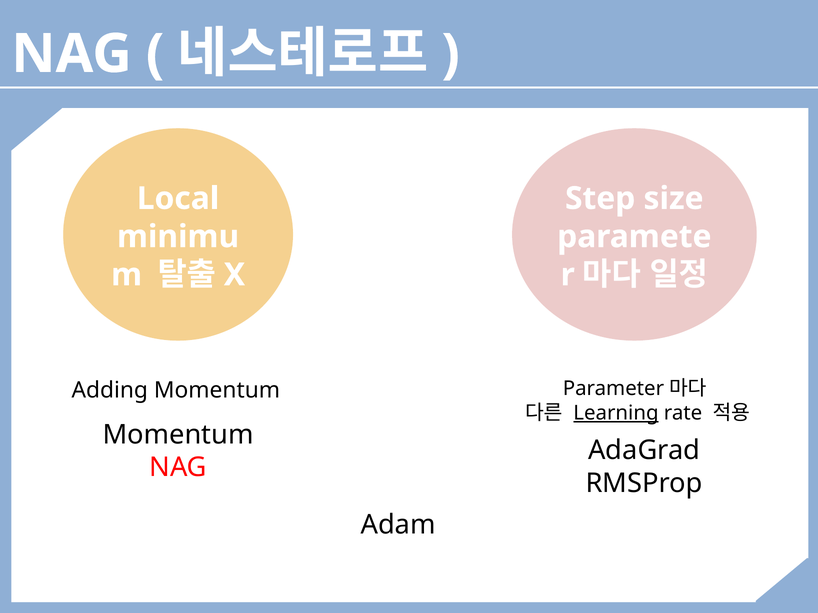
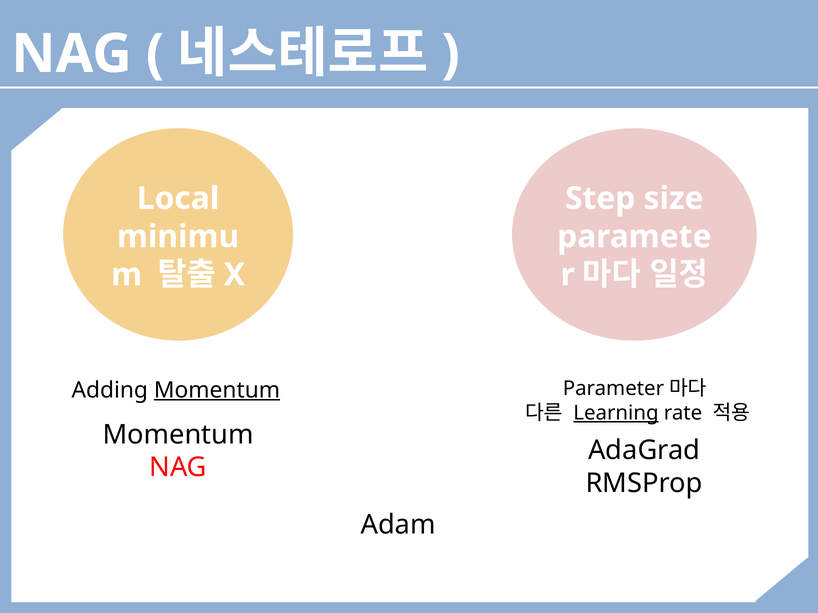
Momentum at (217, 390) underline: none -> present
